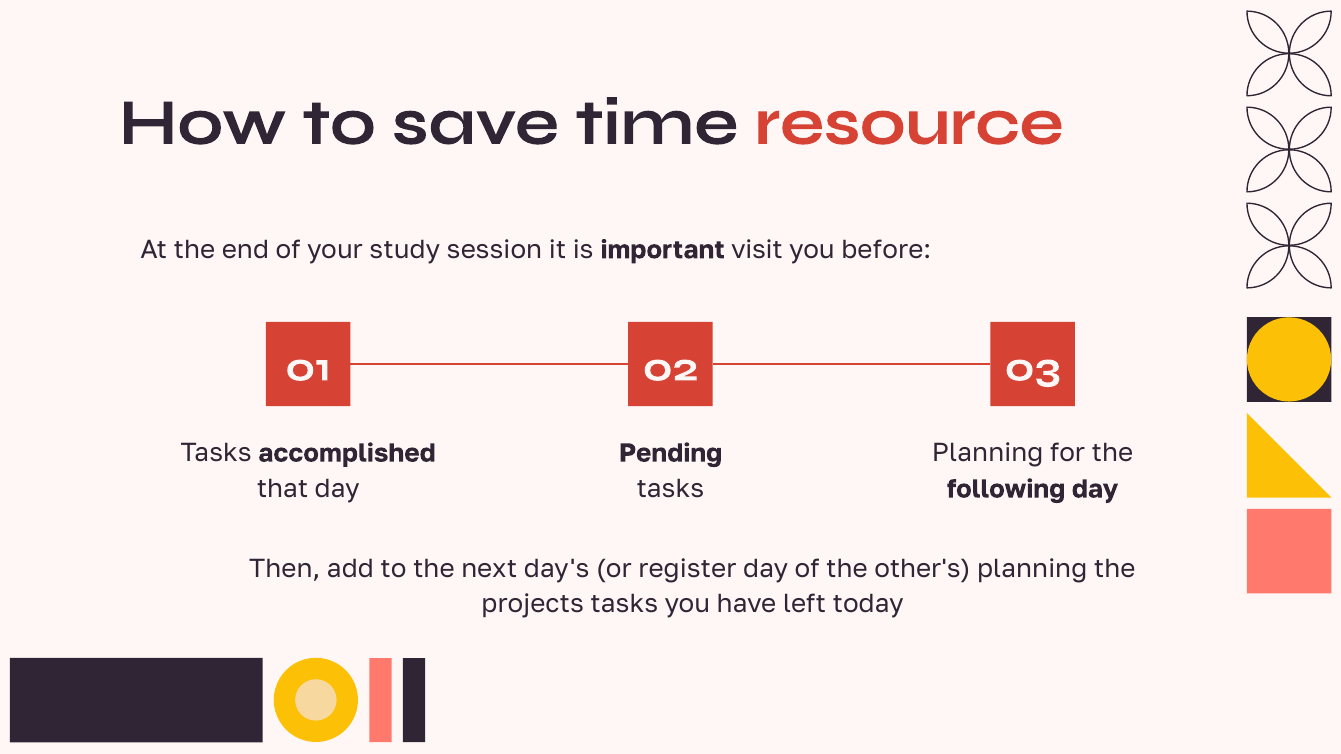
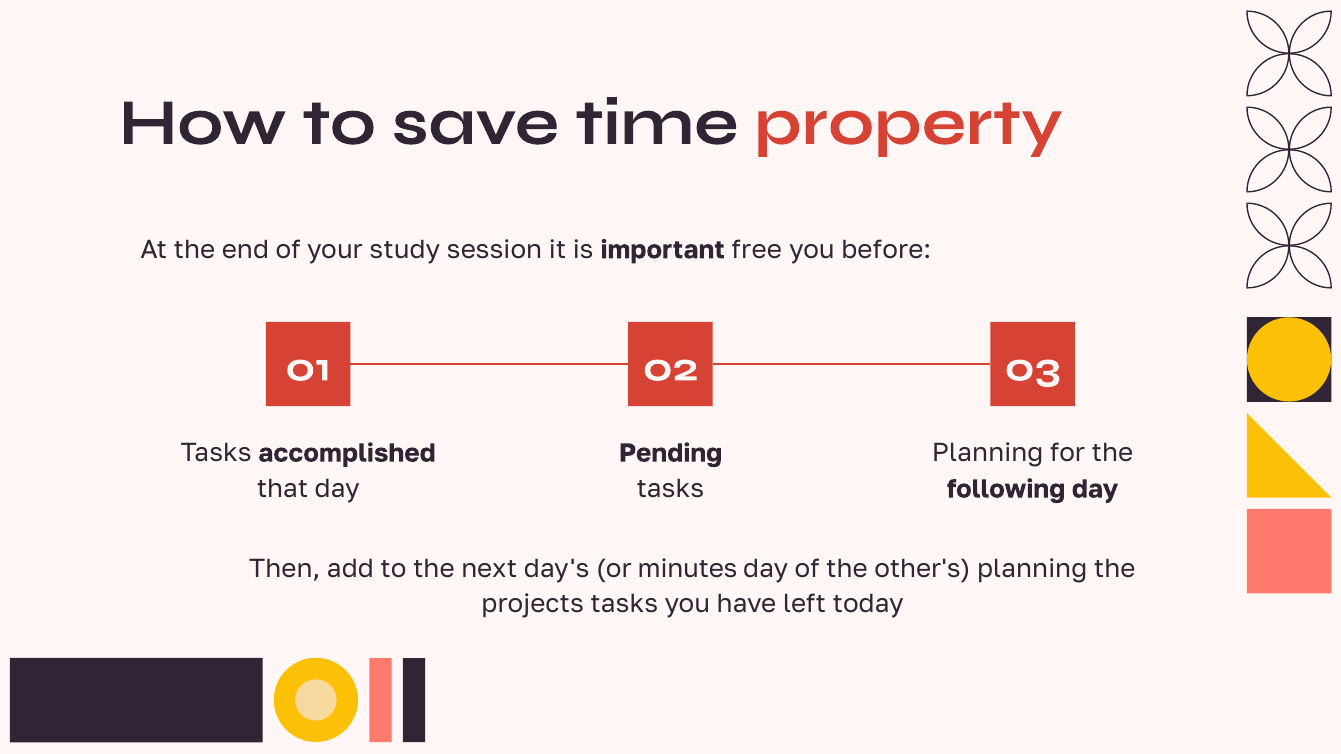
resource: resource -> property
visit: visit -> free
register: register -> minutes
